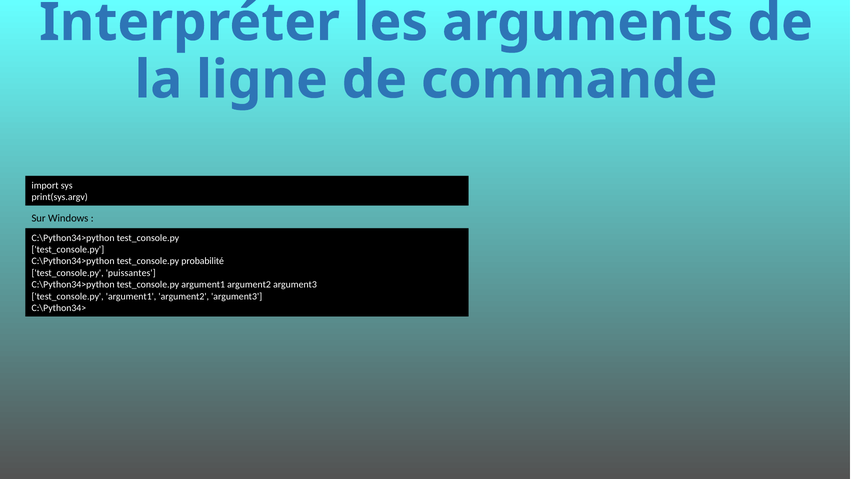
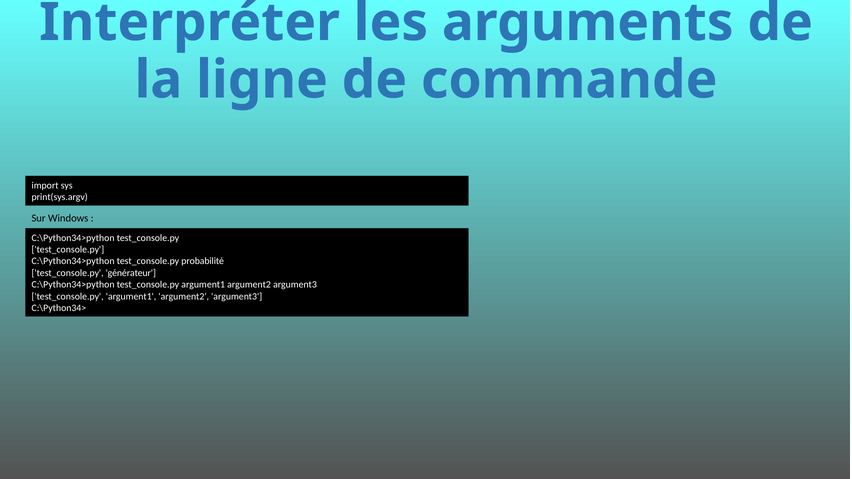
puissantes: puissantes -> générateur
